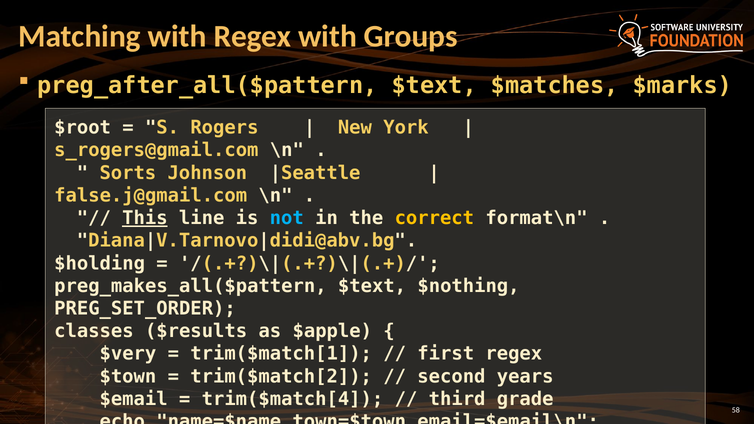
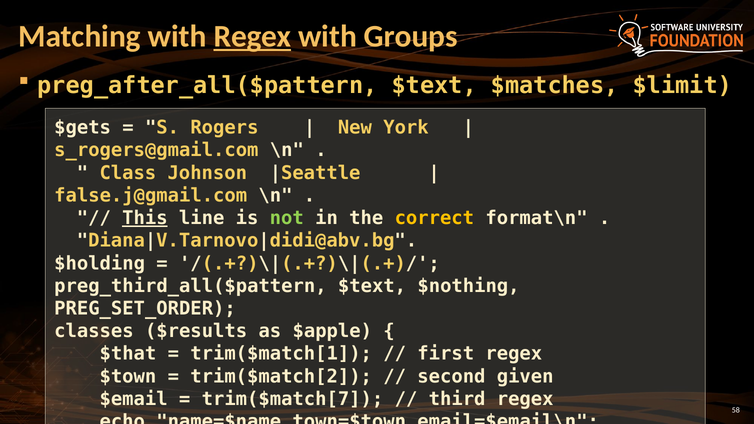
Regex at (252, 37) underline: none -> present
$marks: $marks -> $limit
$root: $root -> $gets
Sorts: Sorts -> Class
not colour: light blue -> light green
preg_makes_all($pattern: preg_makes_all($pattern -> preg_third_all($pattern
$very: $very -> $that
years: years -> given
trim($match[4: trim($match[4 -> trim($match[7
third grade: grade -> regex
